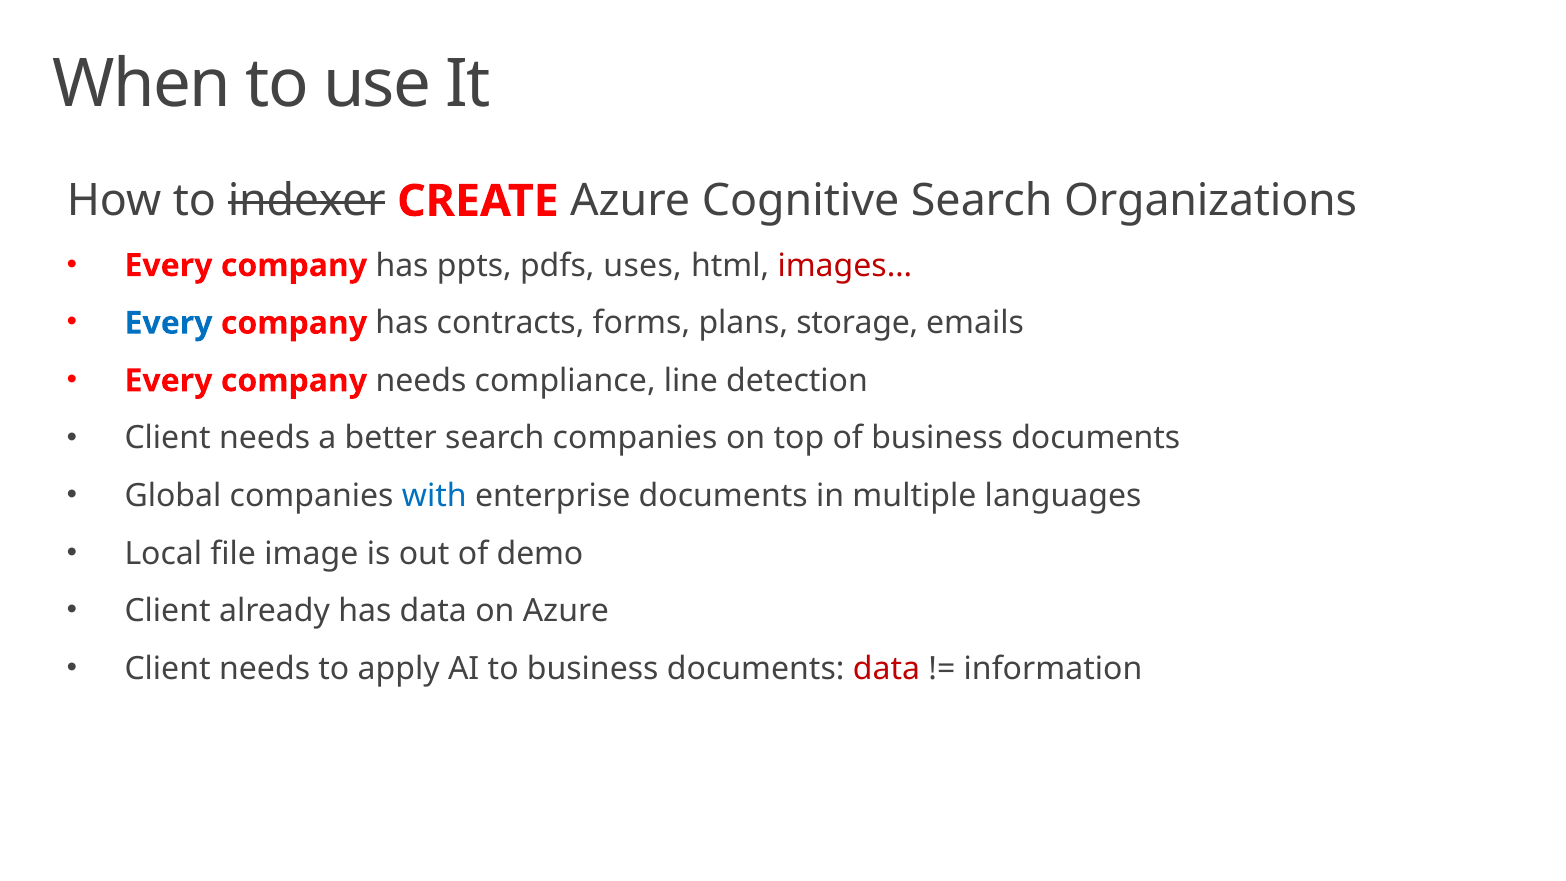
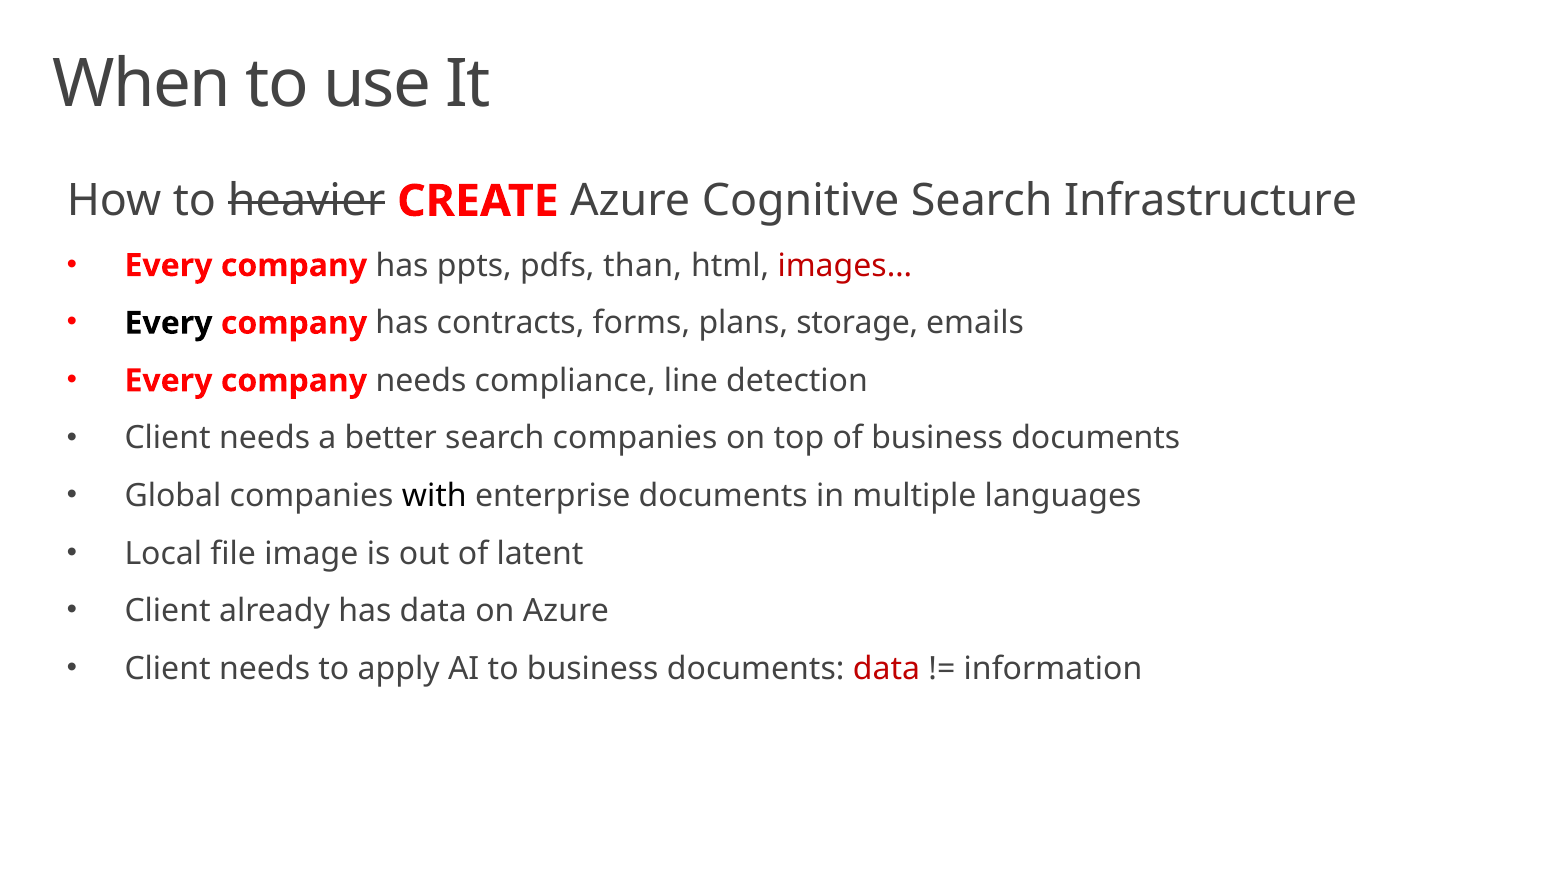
indexer: indexer -> heavier
Organizations: Organizations -> Infrastructure
uses: uses -> than
Every at (168, 323) colour: blue -> black
with colour: blue -> black
demo: demo -> latent
